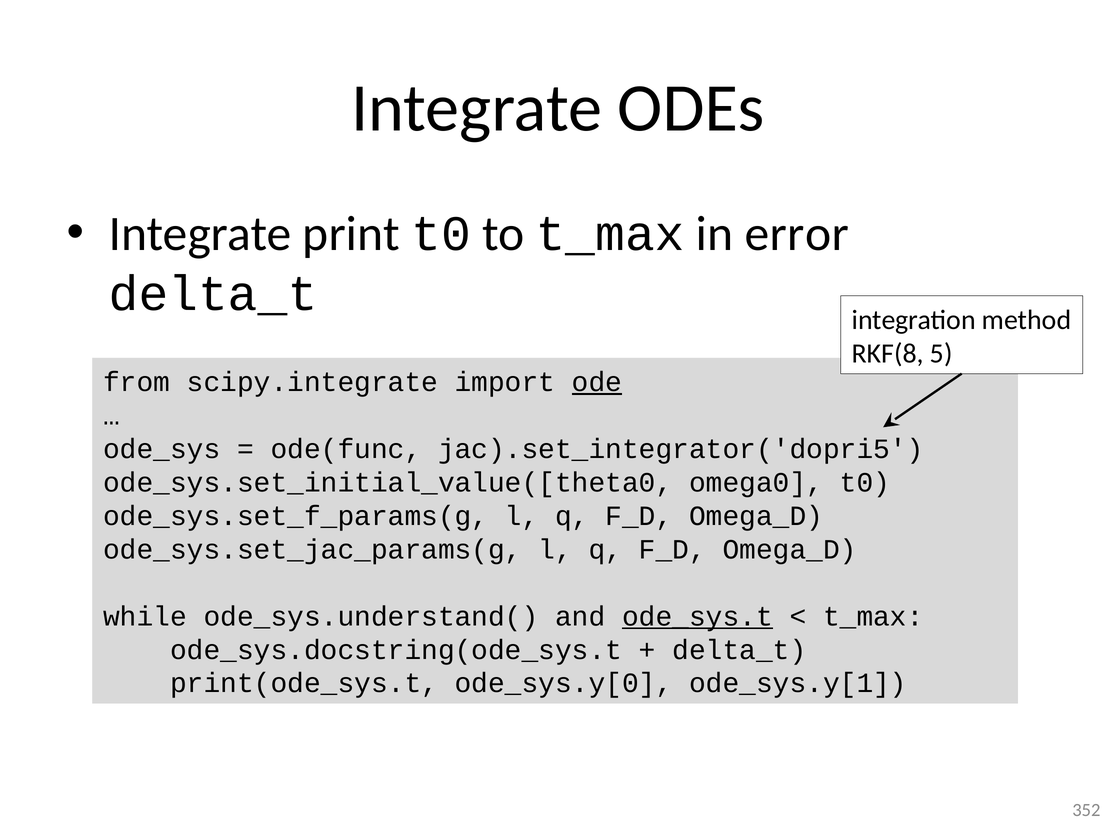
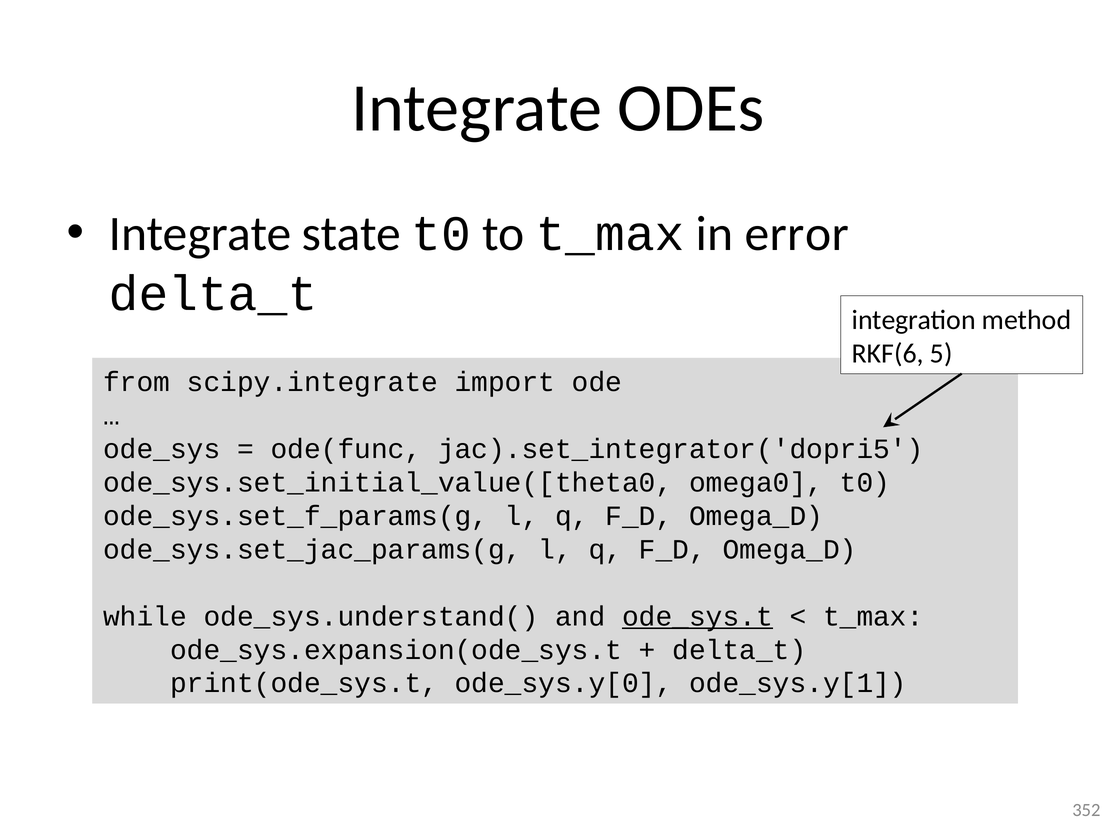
print: print -> state
RKF(8: RKF(8 -> RKF(6
ode underline: present -> none
ode_sys.docstring(ode_sys.t: ode_sys.docstring(ode_sys.t -> ode_sys.expansion(ode_sys.t
